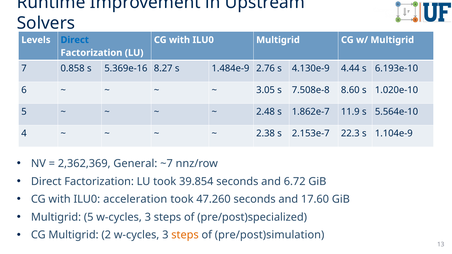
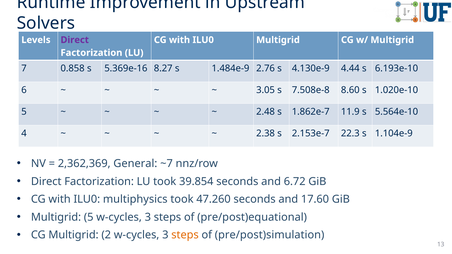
Direct at (75, 40) colour: blue -> purple
acceleration: acceleration -> multiphysics
pre/post)specialized: pre/post)specialized -> pre/post)equational
